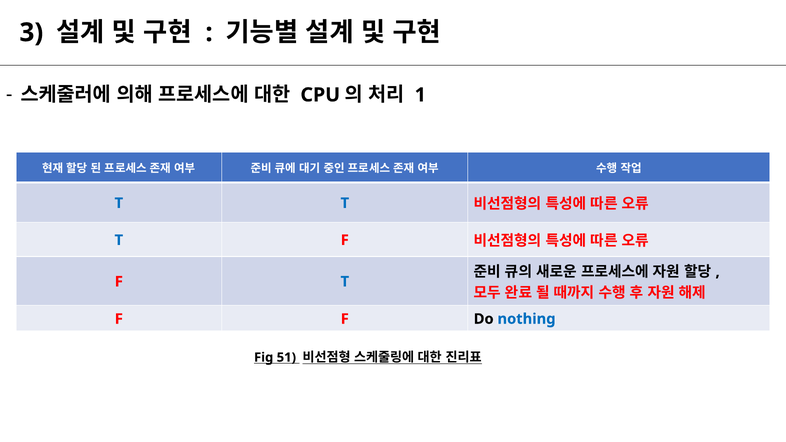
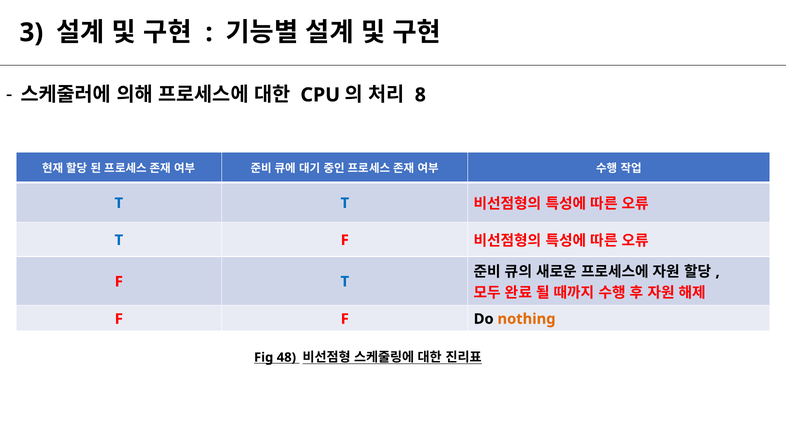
1: 1 -> 8
nothing colour: blue -> orange
51: 51 -> 48
